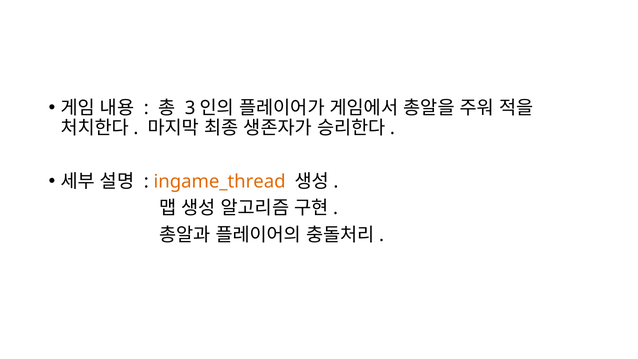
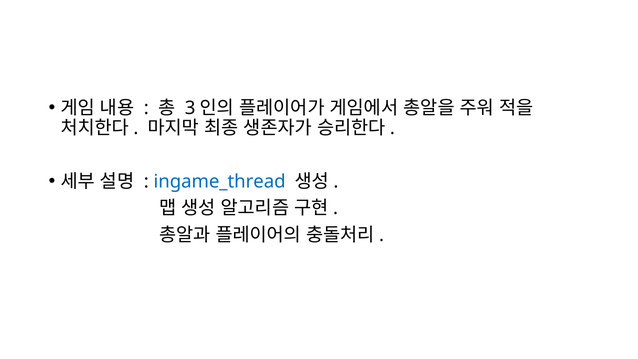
ingame_thread colour: orange -> blue
